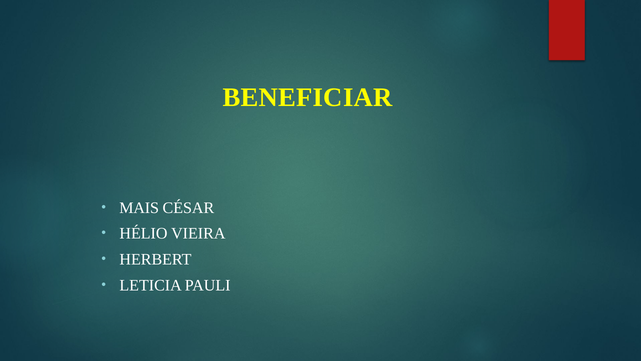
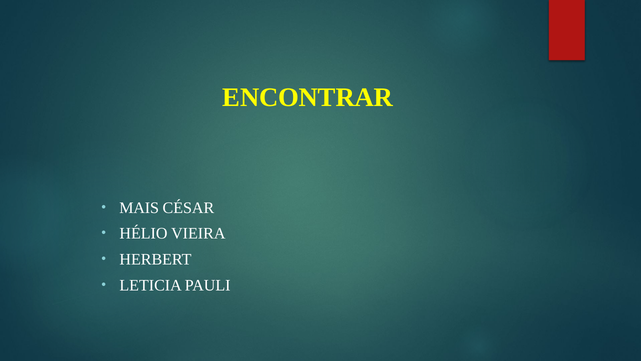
BENEFICIAR: BENEFICIAR -> ENCONTRAR
